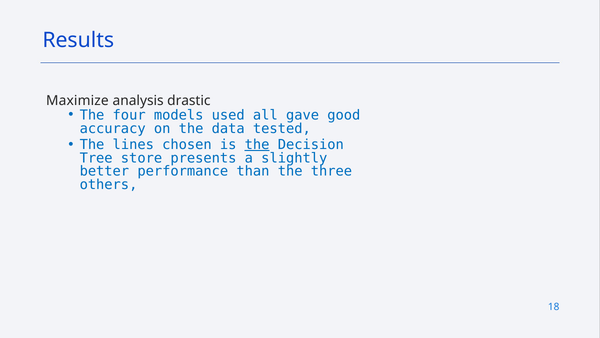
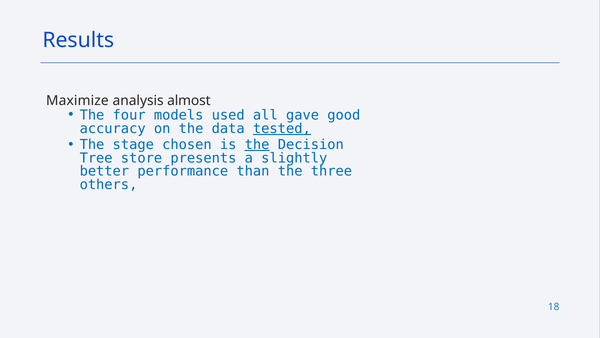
drastic: drastic -> almost
tested underline: none -> present
lines: lines -> stage
